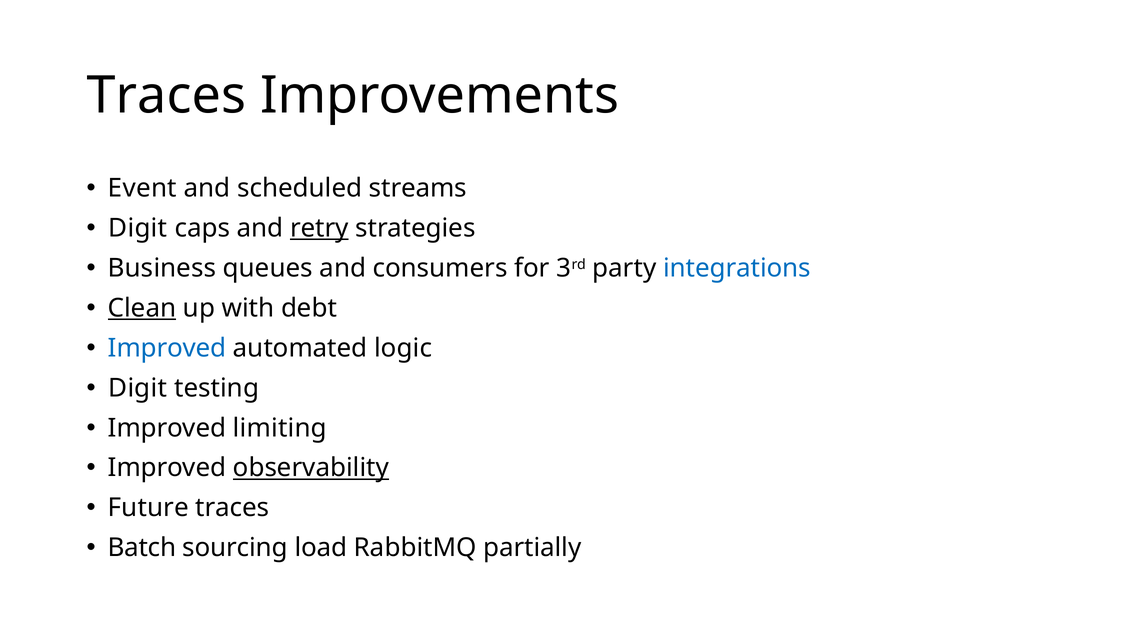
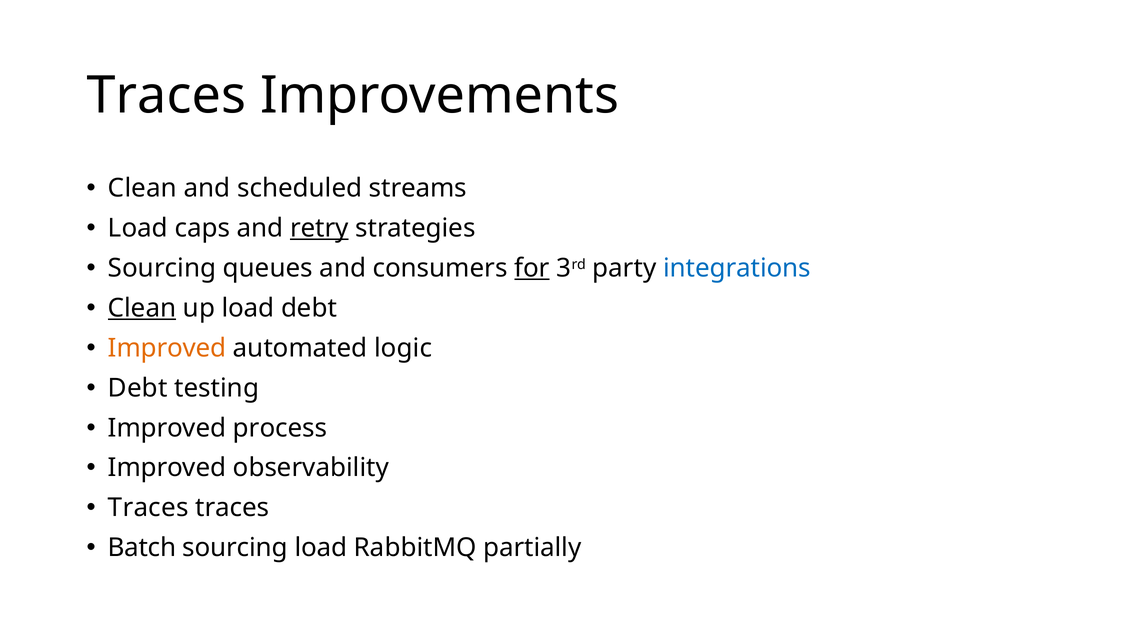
Event at (142, 188): Event -> Clean
Digit at (138, 228): Digit -> Load
Business at (162, 268): Business -> Sourcing
for underline: none -> present
up with: with -> load
Improved at (167, 348) colour: blue -> orange
Digit at (138, 388): Digit -> Debt
limiting: limiting -> process
observability underline: present -> none
Future at (148, 508): Future -> Traces
